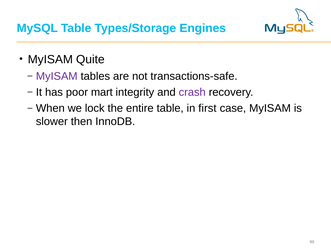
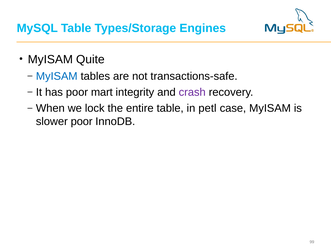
MyISAM at (57, 76) colour: purple -> blue
first: first -> petl
slower then: then -> poor
